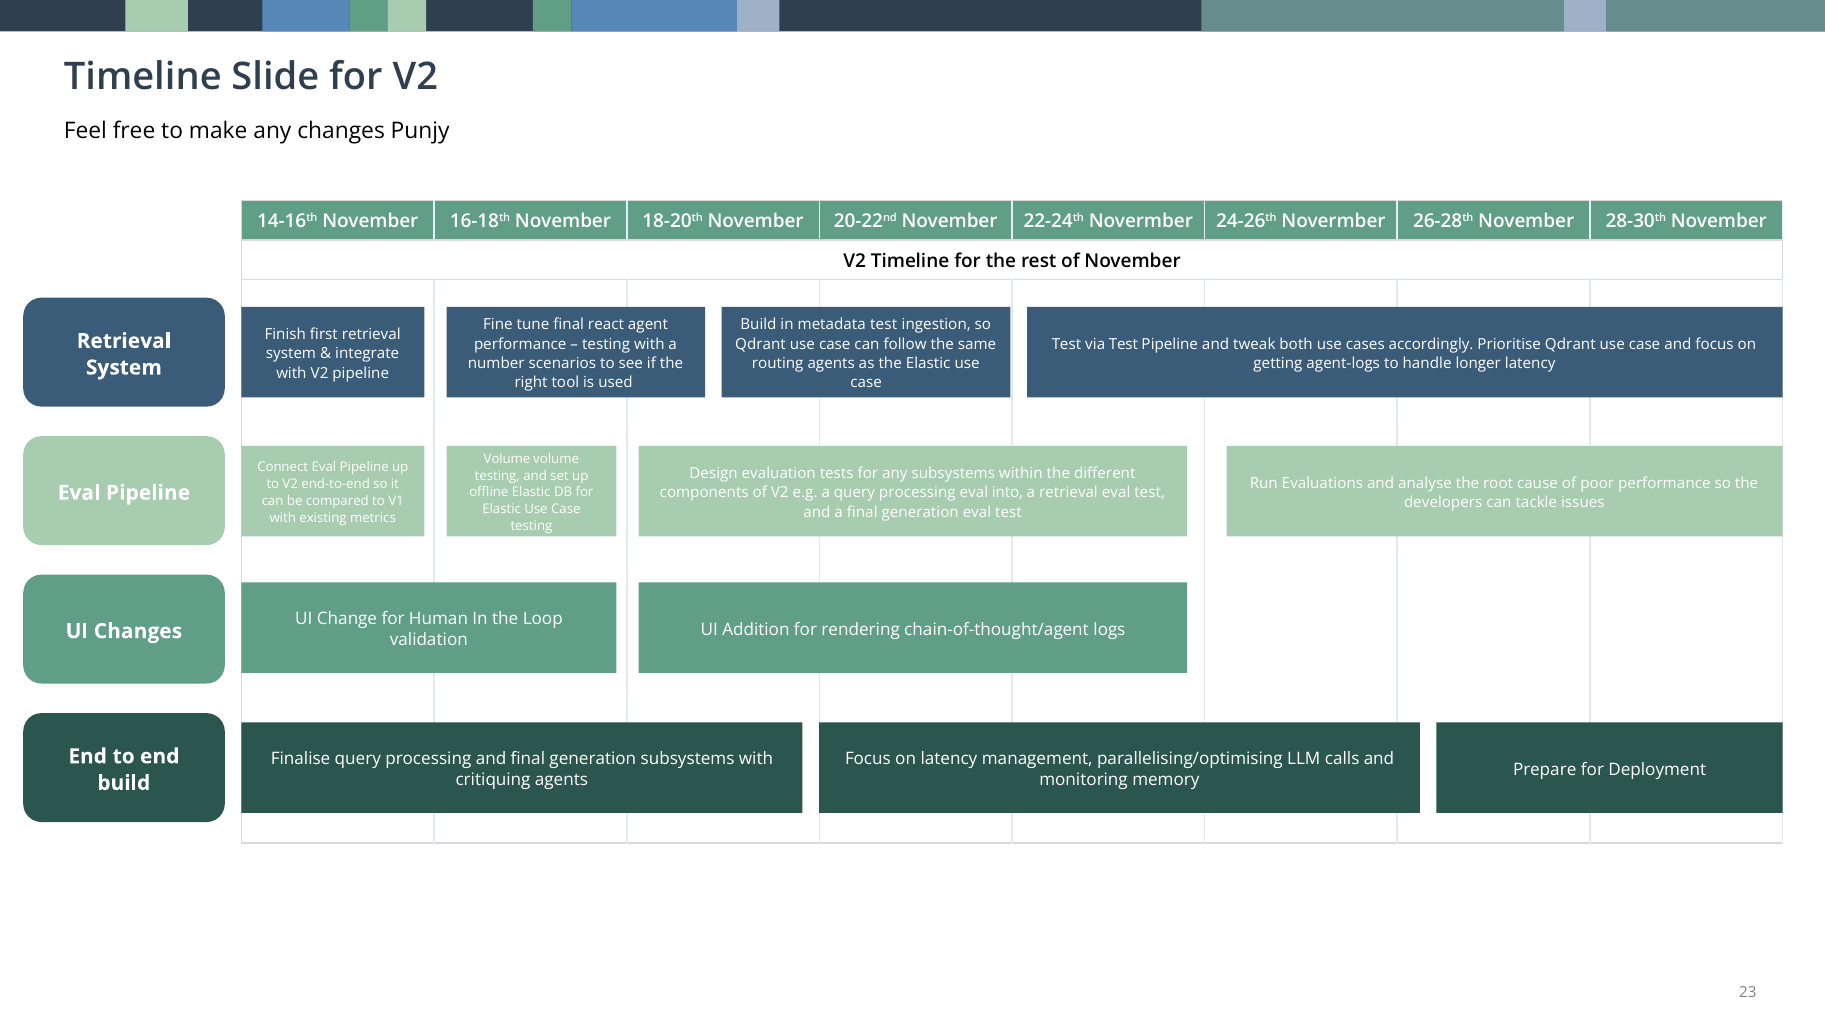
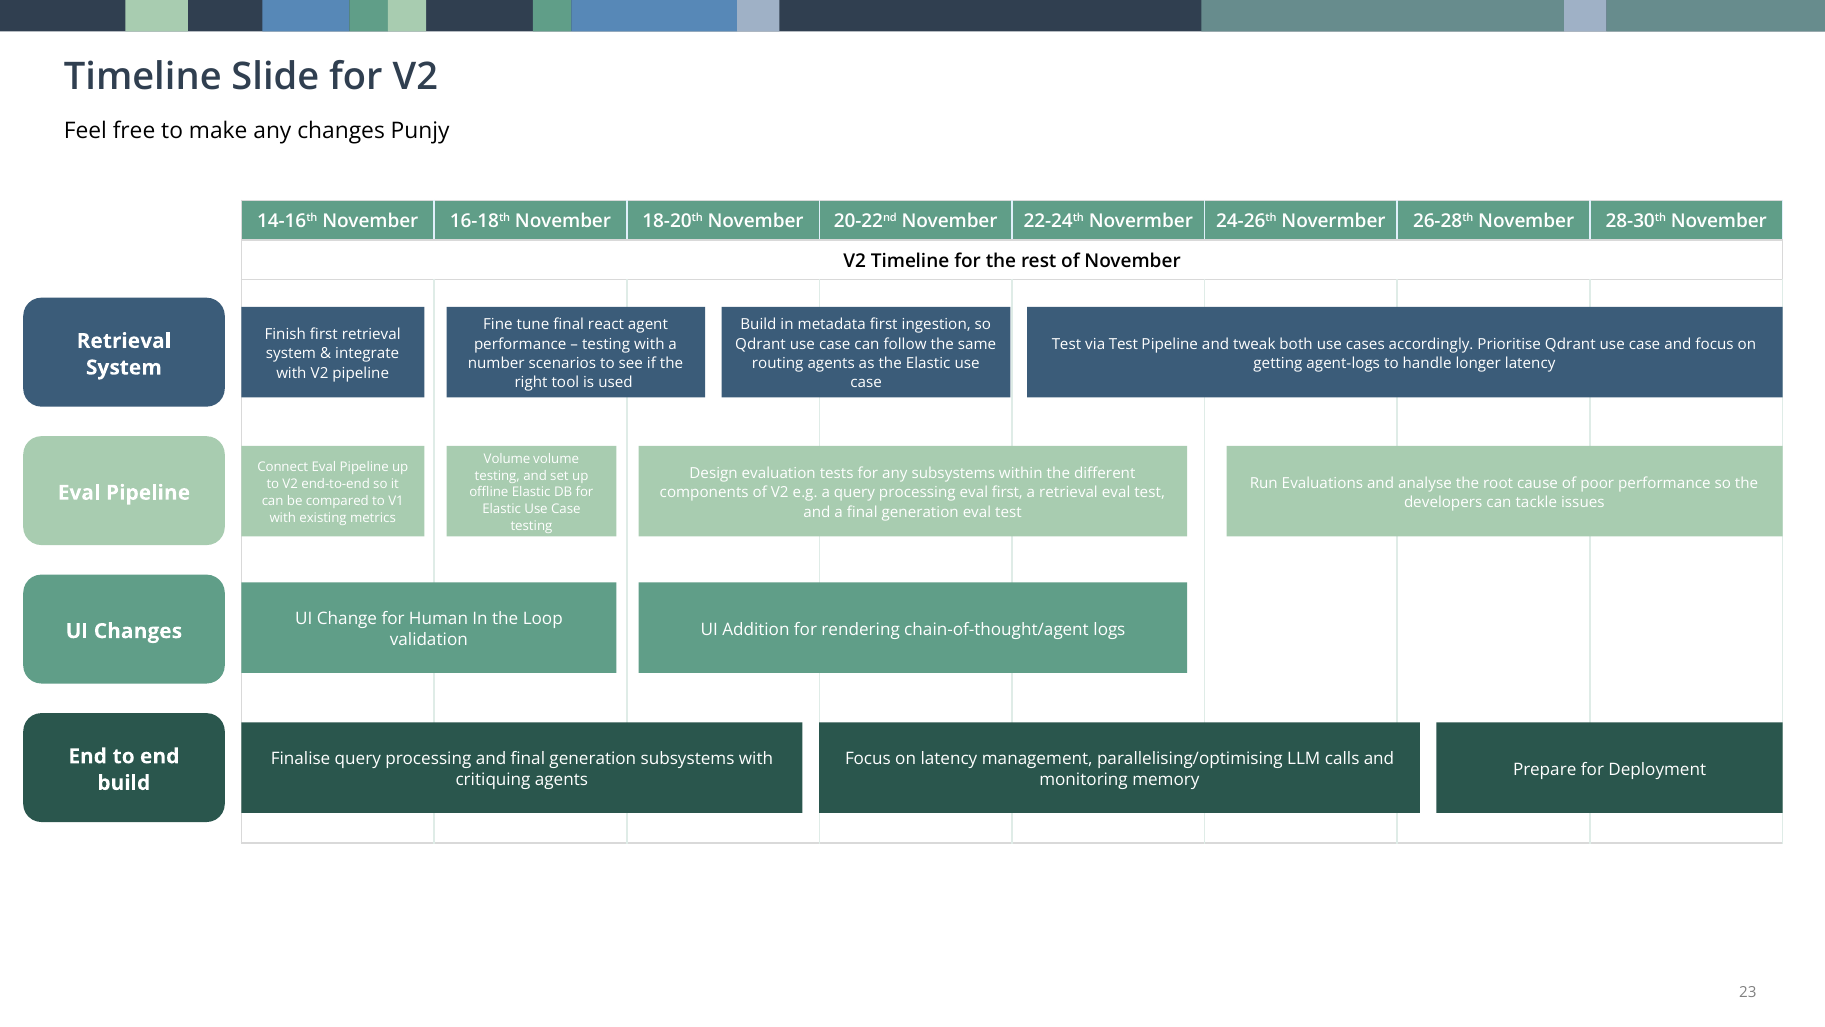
metadata test: test -> first
eval into: into -> first
